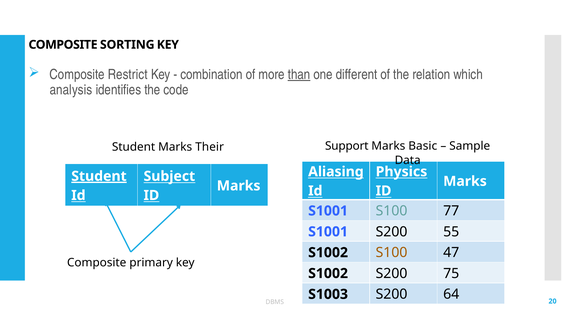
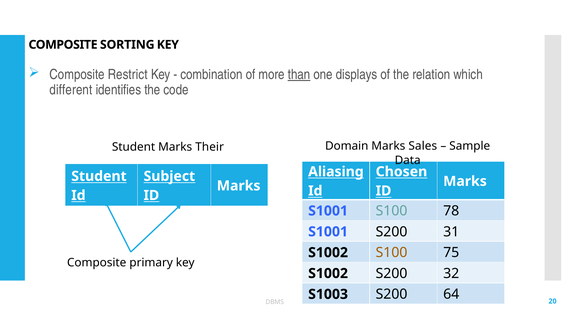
different: different -> displays
analysis: analysis -> different
Support: Support -> Domain
Basic: Basic -> Sales
Physics: Physics -> Chosen
Student at (99, 176) underline: present -> none
77: 77 -> 78
55: 55 -> 31
47: 47 -> 75
75: 75 -> 32
